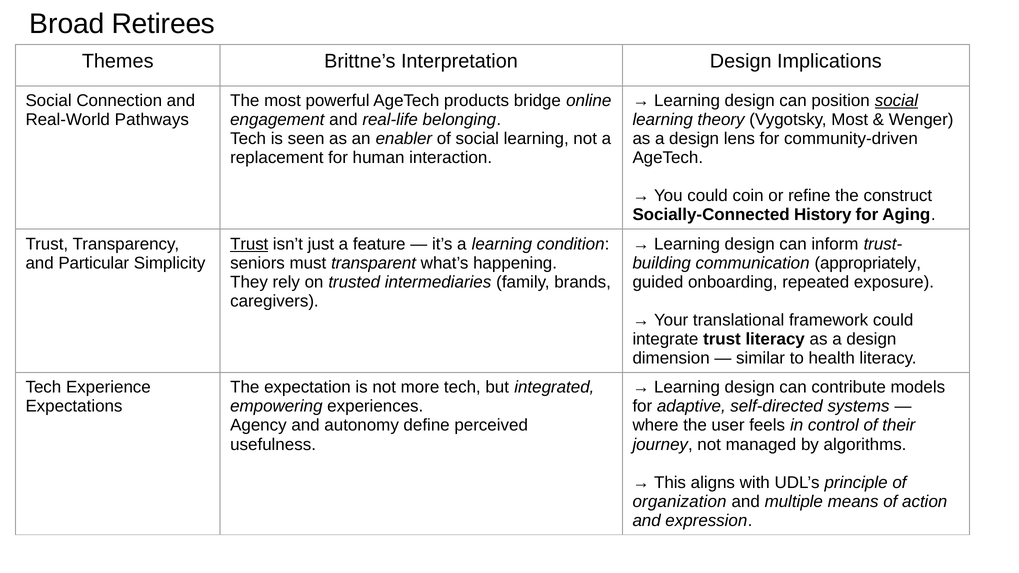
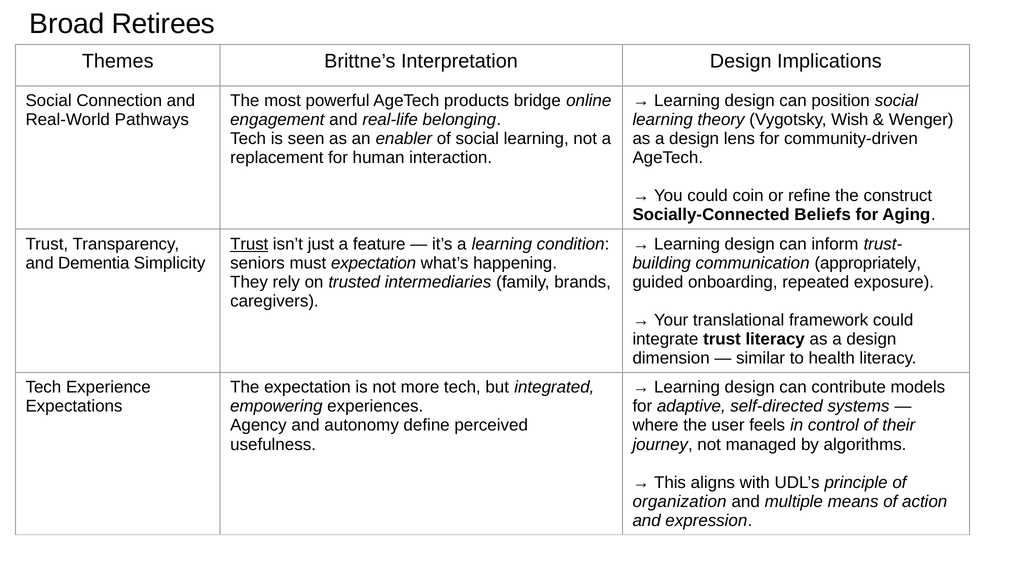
social at (896, 101) underline: present -> none
Vygotsky Most: Most -> Wish
History: History -> Beliefs
Particular: Particular -> Dementia
must transparent: transparent -> expectation
